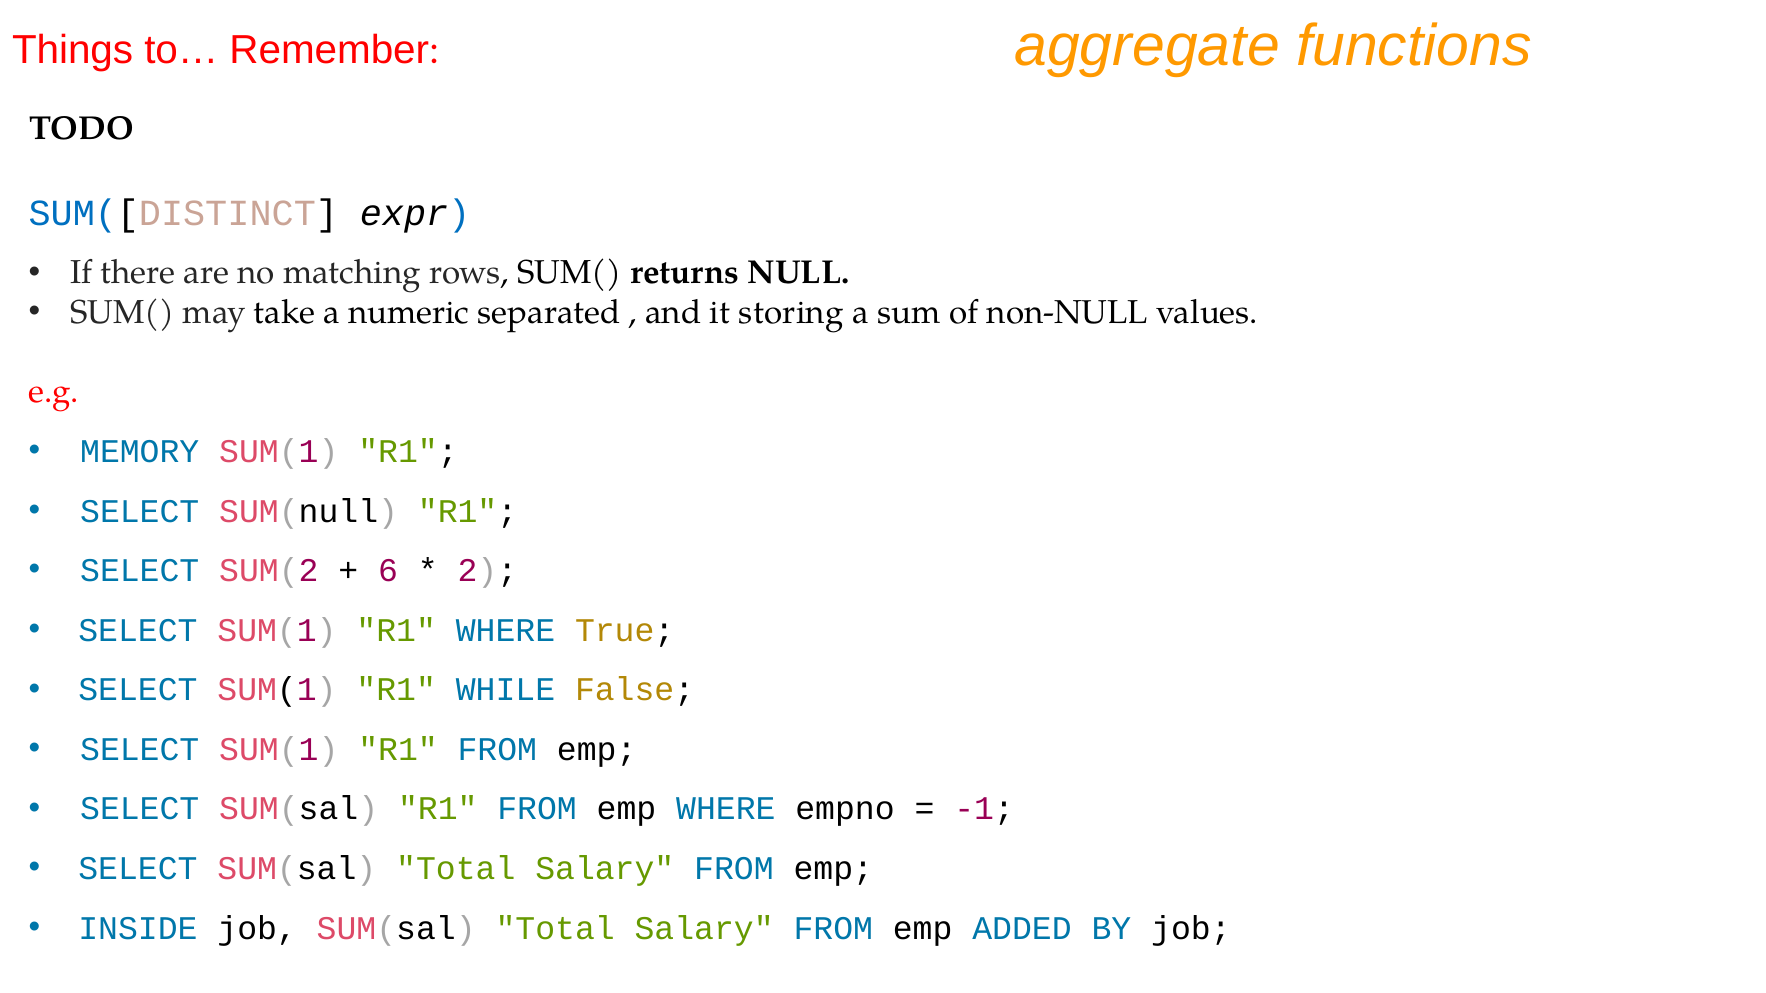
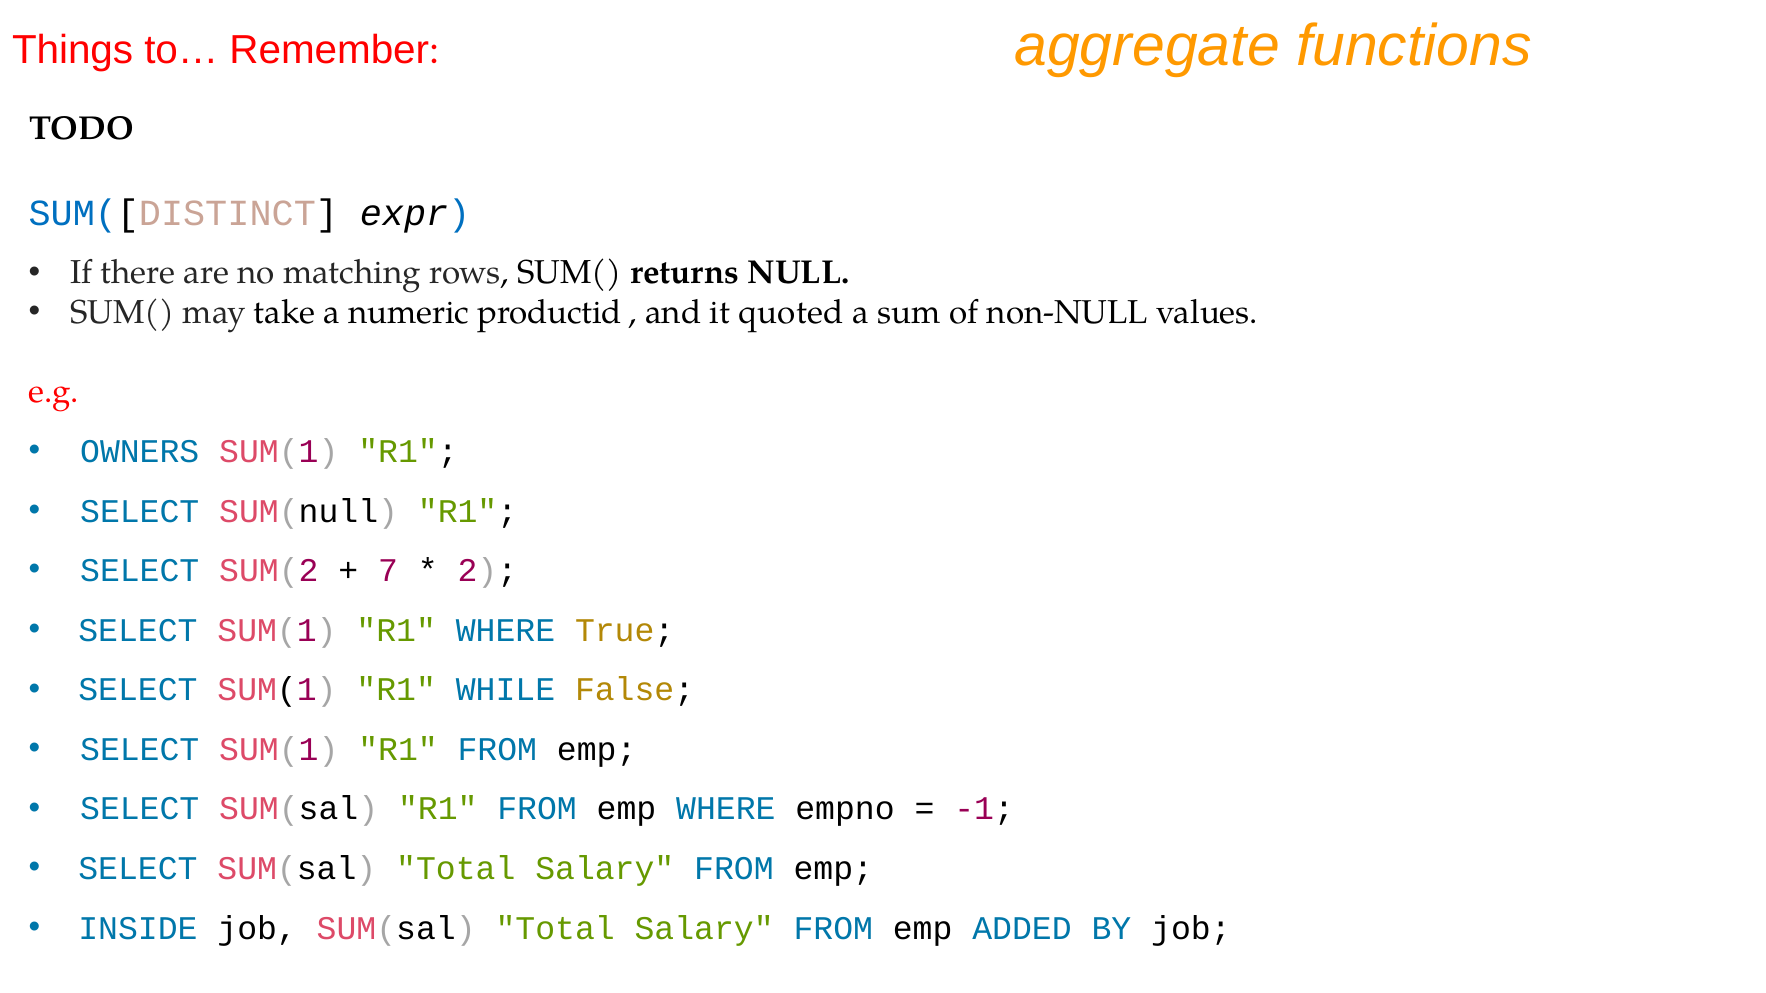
separated: separated -> productid
storing: storing -> quoted
MEMORY: MEMORY -> OWNERS
6: 6 -> 7
